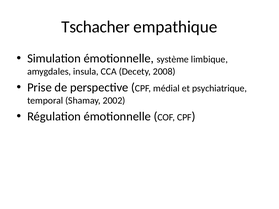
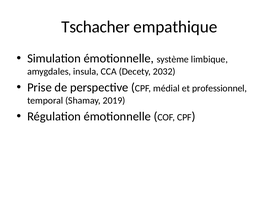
2008: 2008 -> 2032
psychiatrique: psychiatrique -> professionnel
2002: 2002 -> 2019
